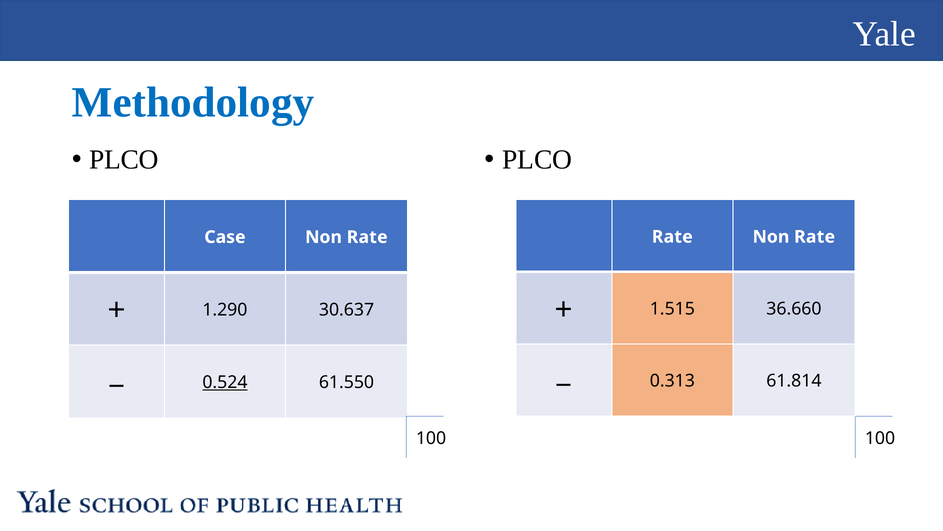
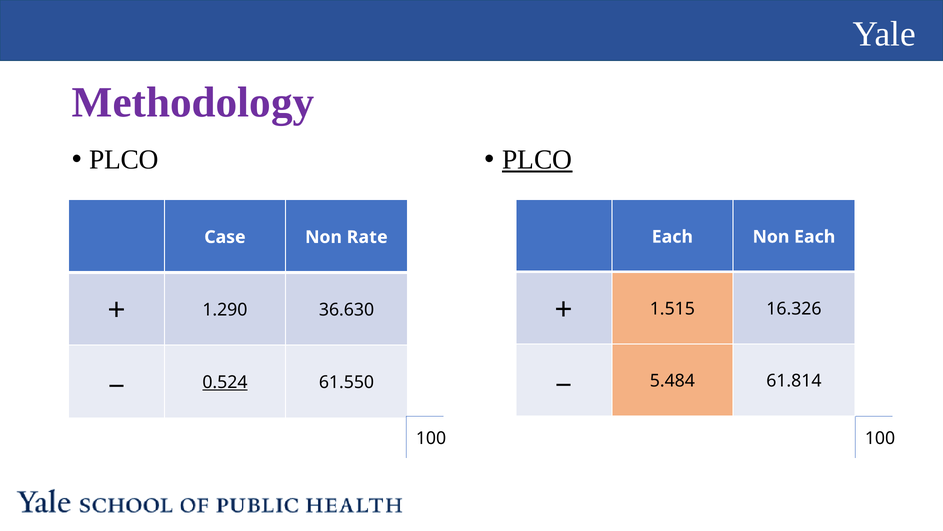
Methodology colour: blue -> purple
PLCO at (537, 159) underline: none -> present
Rate at (672, 237): Rate -> Each
Rate at (815, 237): Rate -> Each
36.660: 36.660 -> 16.326
30.637: 30.637 -> 36.630
0.313: 0.313 -> 5.484
